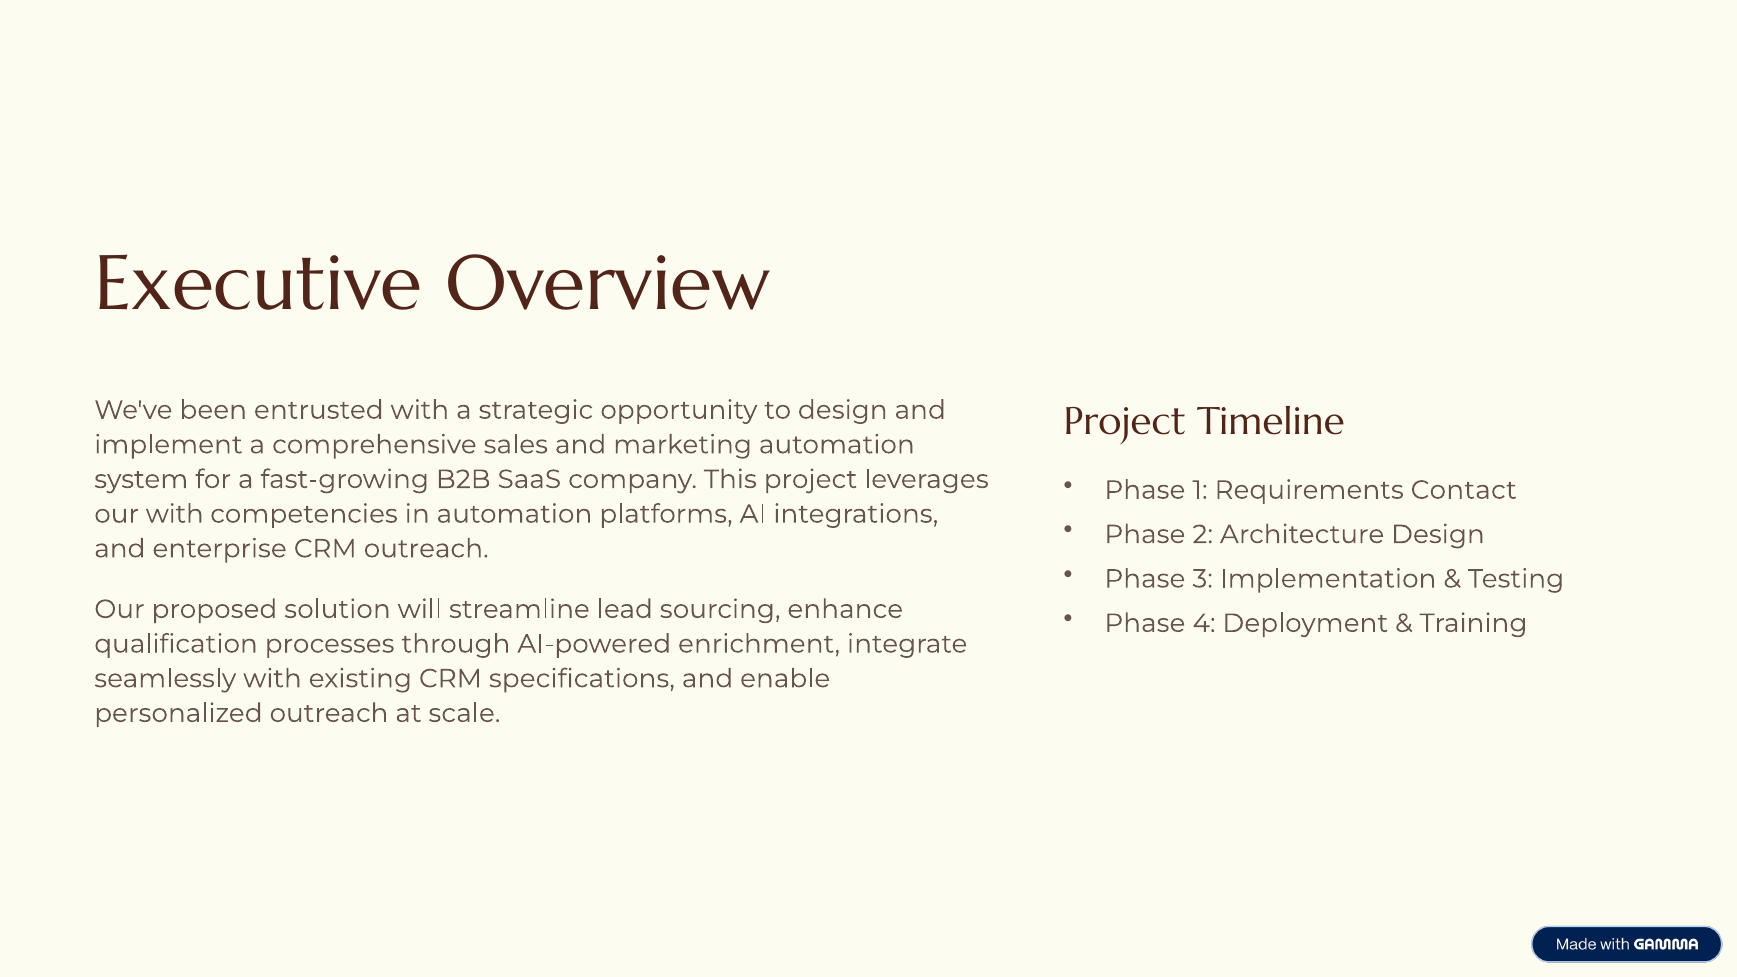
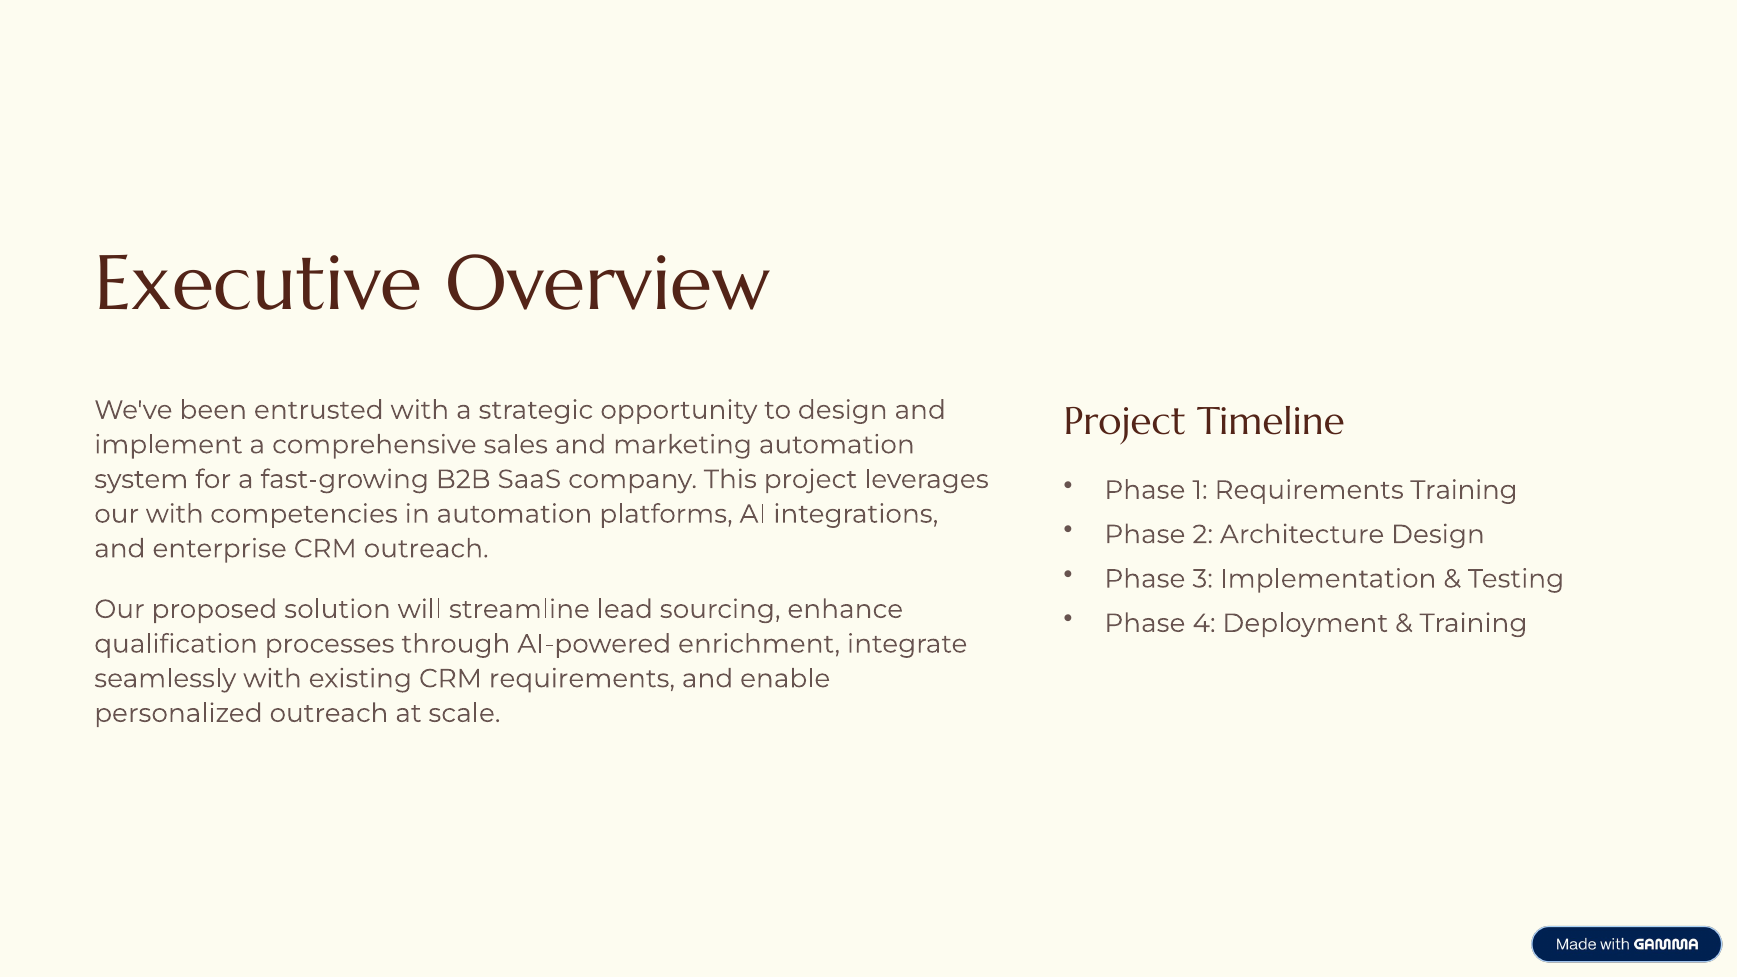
Requirements Contact: Contact -> Training
CRM specifications: specifications -> requirements
